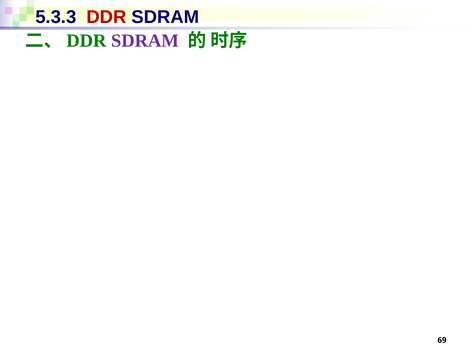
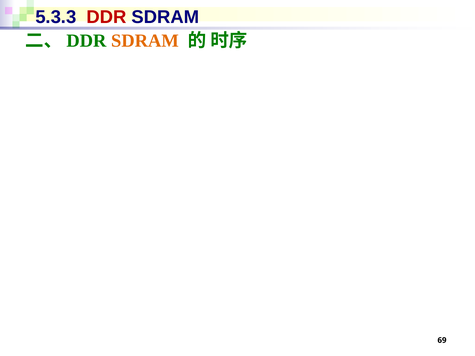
SDRAM at (145, 41) colour: purple -> orange
